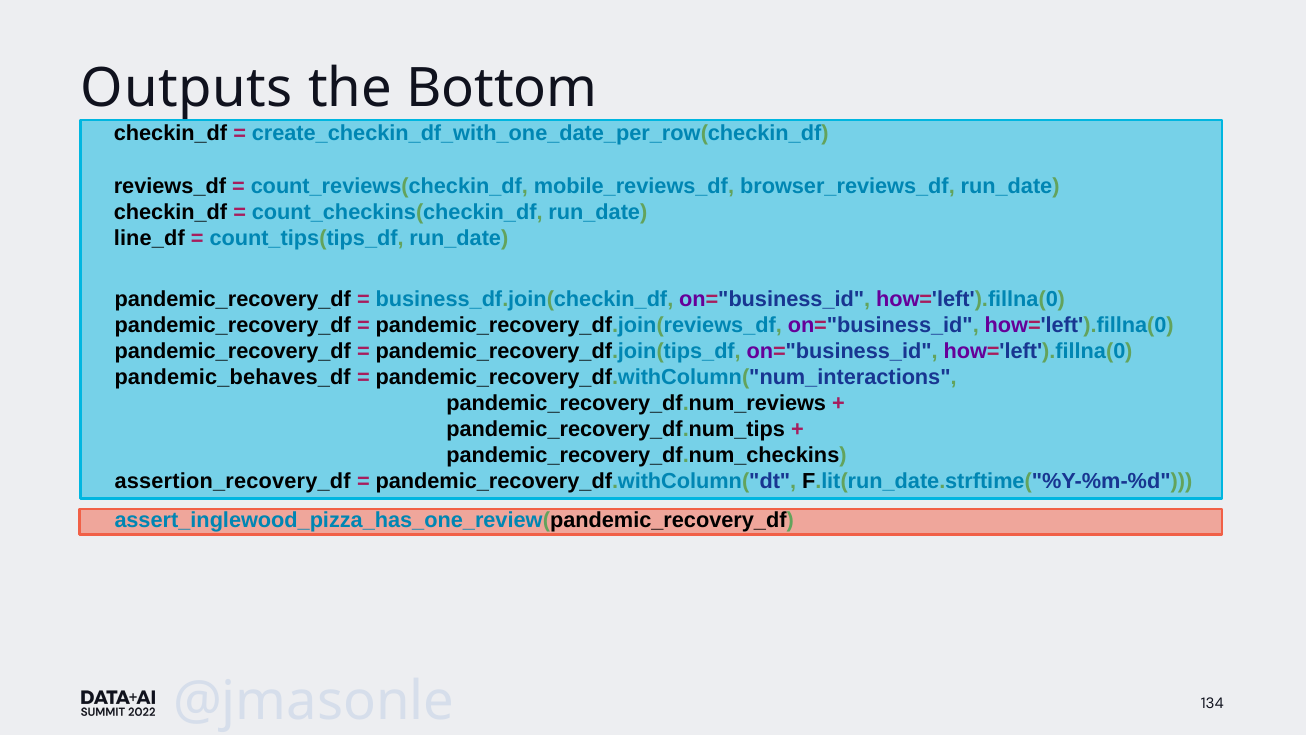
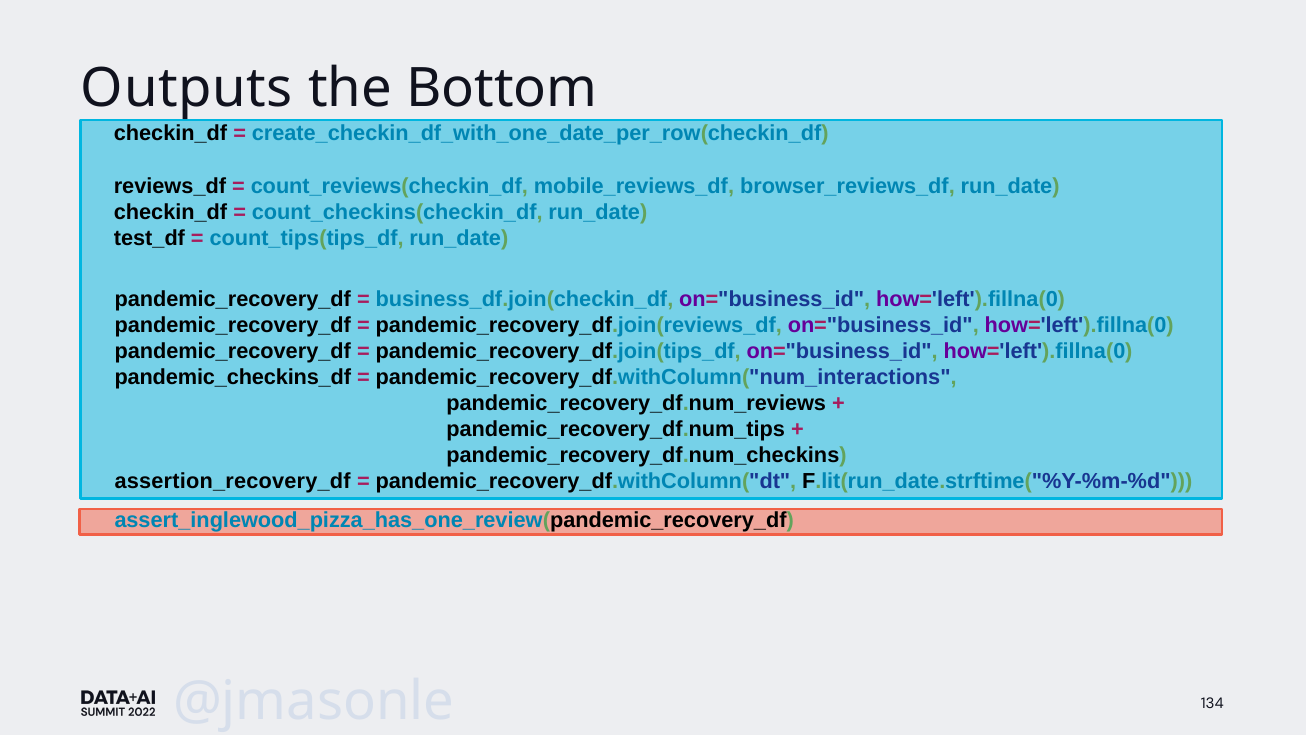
line_df: line_df -> test_df
pandemic_behaves_df: pandemic_behaves_df -> pandemic_checkins_df
